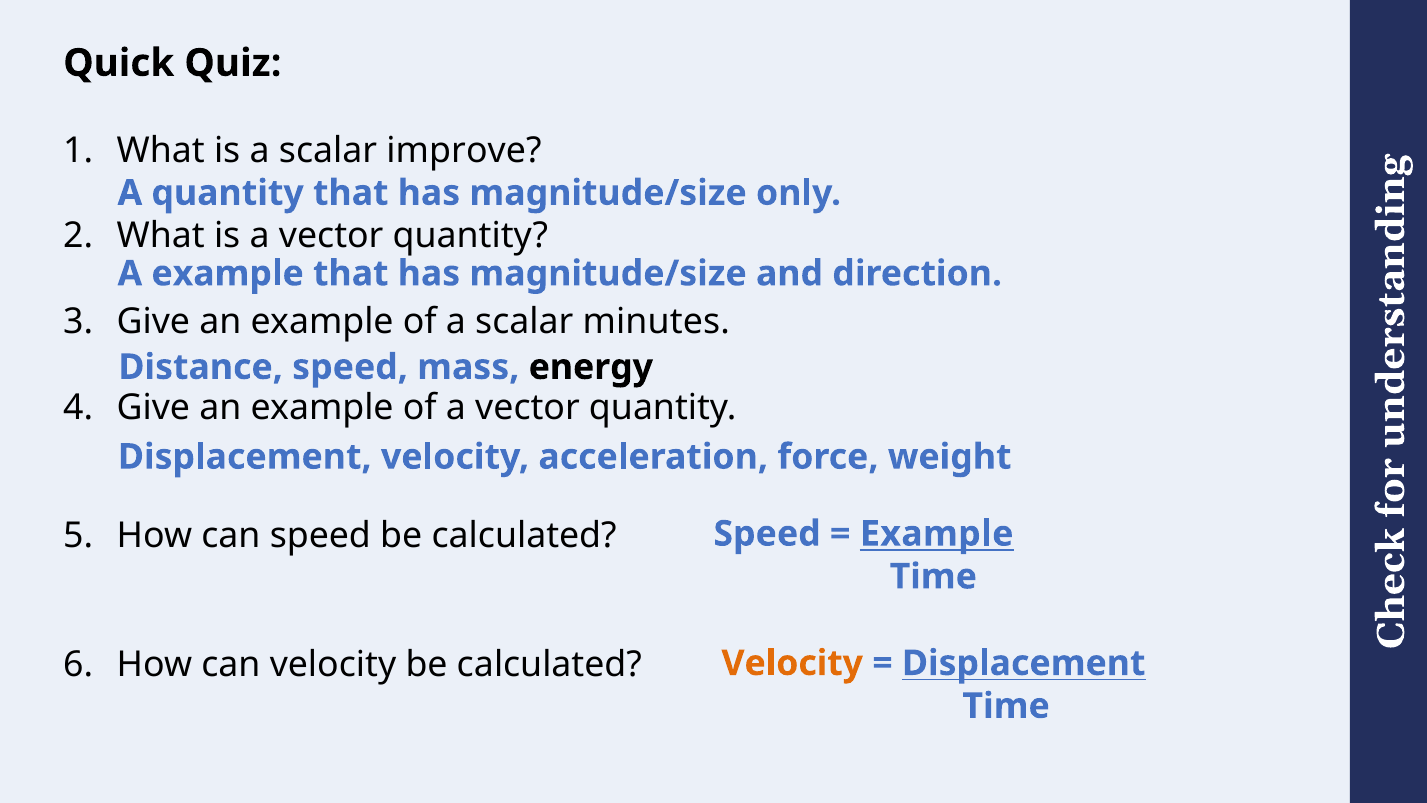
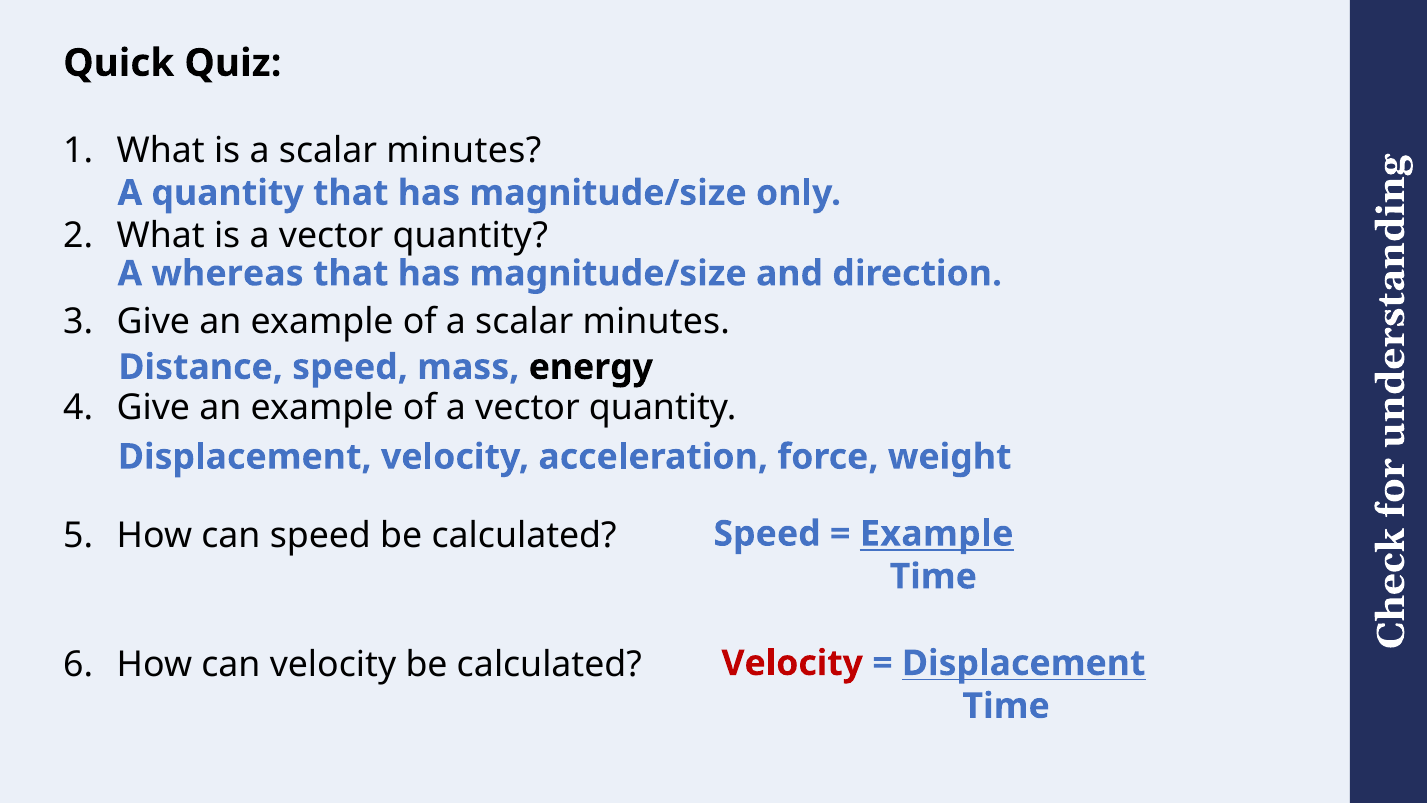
is a scalar improve: improve -> minutes
A example: example -> whereas
Velocity at (792, 663) colour: orange -> red
